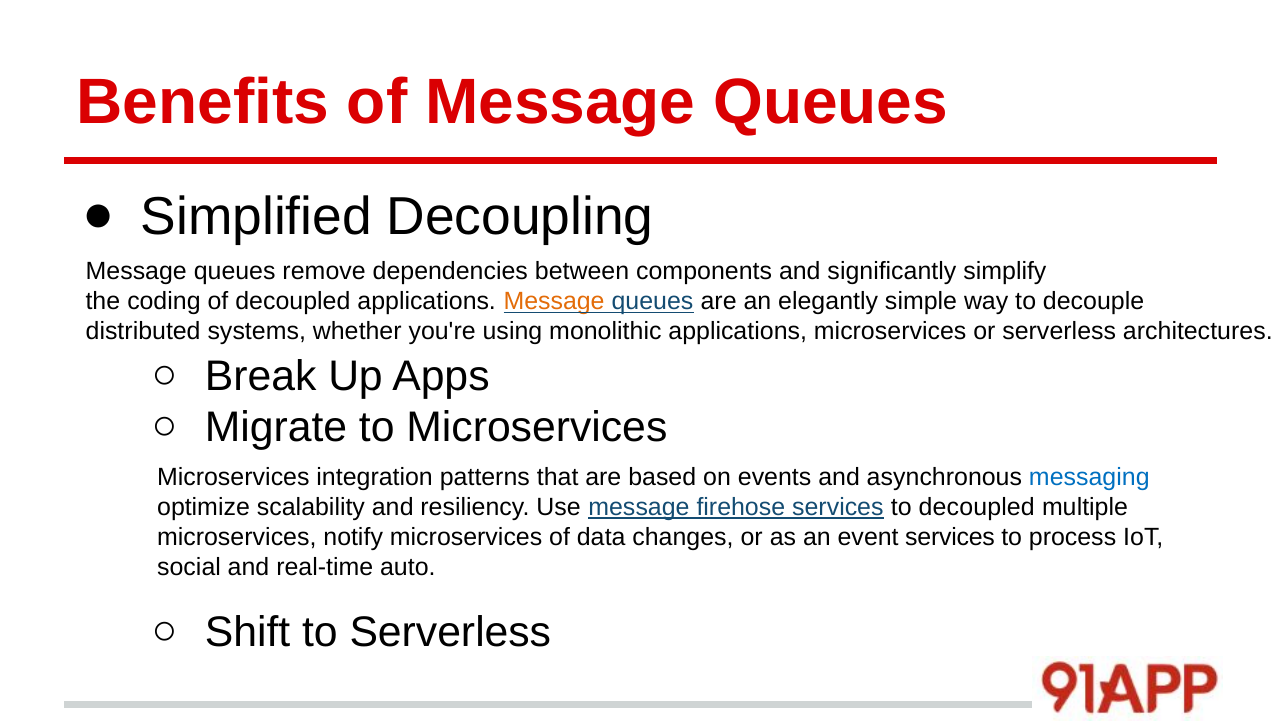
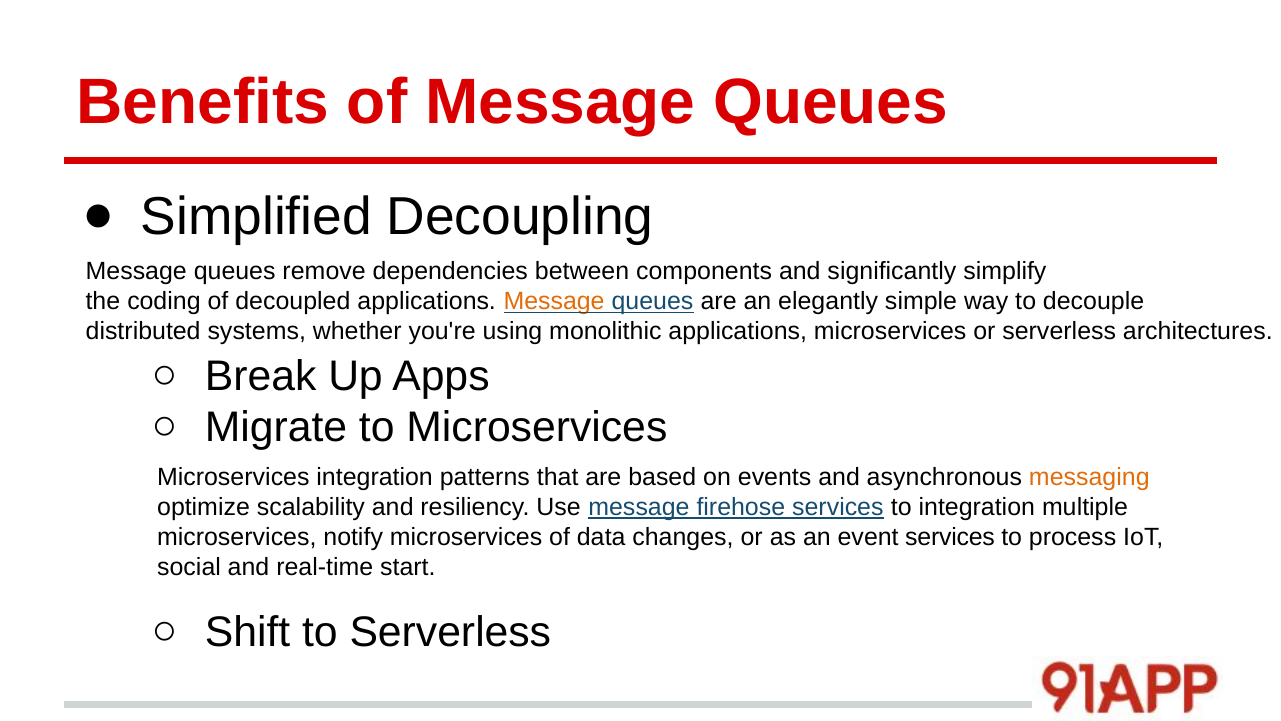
messaging colour: blue -> orange
to decoupled: decoupled -> integration
auto: auto -> start
